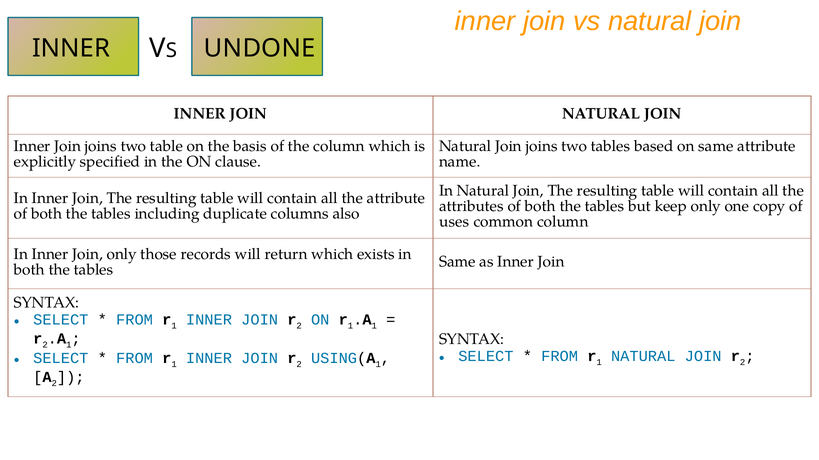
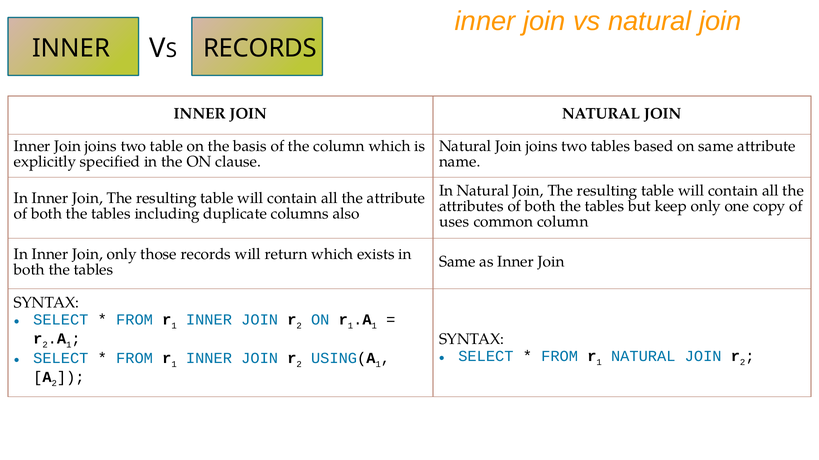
INNER UNDONE: UNDONE -> RECORDS
